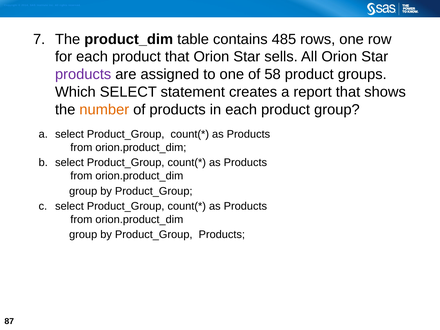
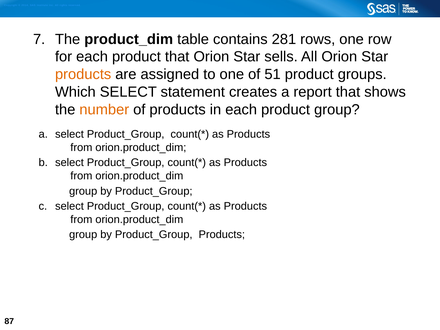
485: 485 -> 281
products at (83, 74) colour: purple -> orange
58: 58 -> 51
